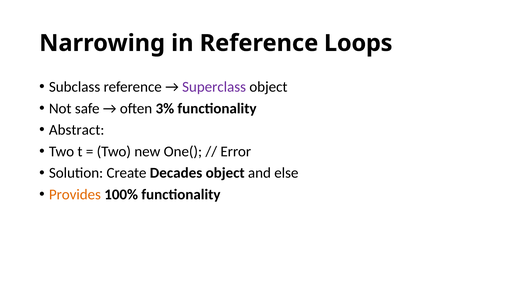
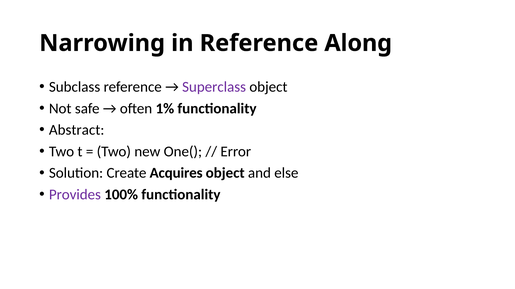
Loops: Loops -> Along
3%: 3% -> 1%
Decades: Decades -> Acquires
Provides colour: orange -> purple
